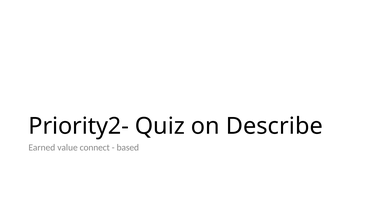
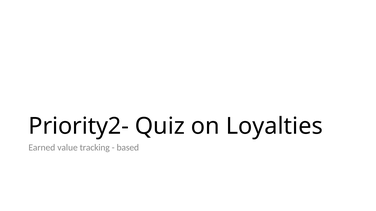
Describe: Describe -> Loyalties
connect: connect -> tracking
